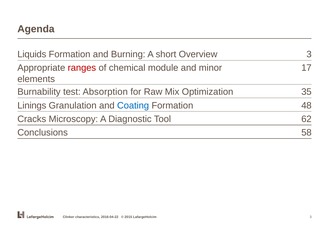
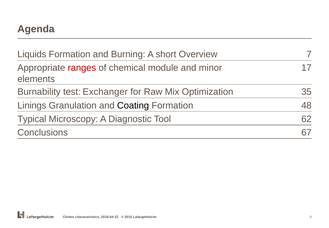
Overview 3: 3 -> 7
Absorption: Absorption -> Exchanger
Coating colour: blue -> black
Cracks: Cracks -> Typical
58: 58 -> 67
